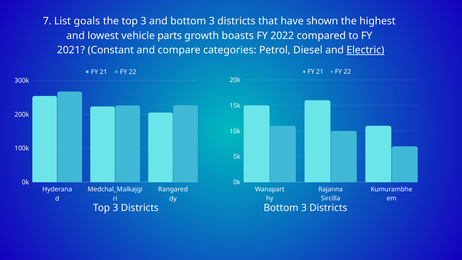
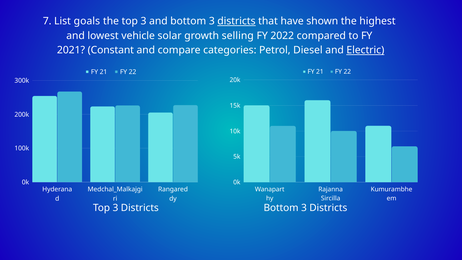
districts at (236, 21) underline: none -> present
parts: parts -> solar
boasts: boasts -> selling
